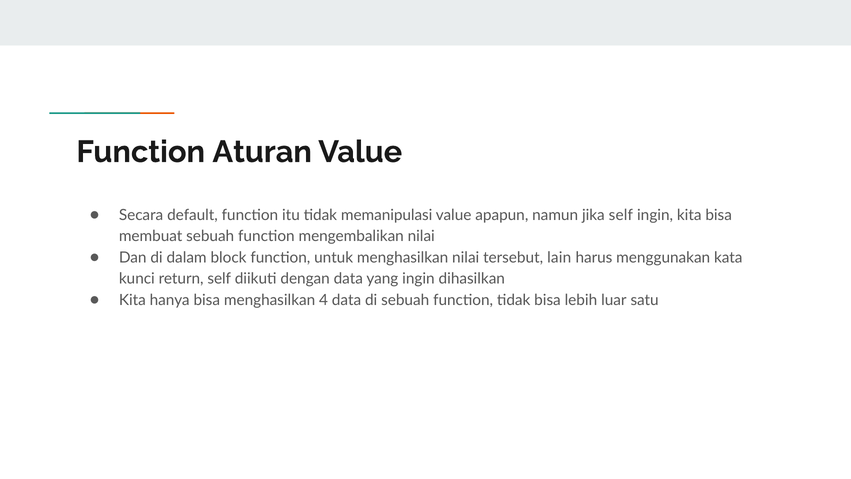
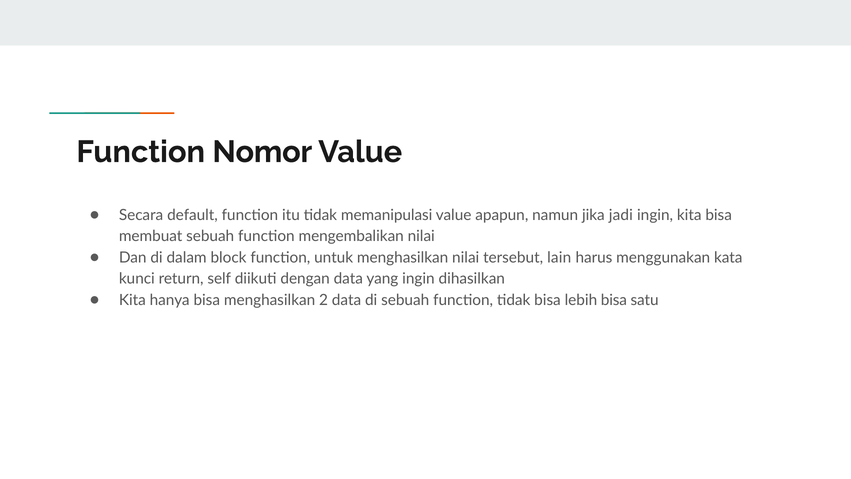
Aturan: Aturan -> Nomor
jika self: self -> jadi
4: 4 -> 2
lebih luar: luar -> bisa
